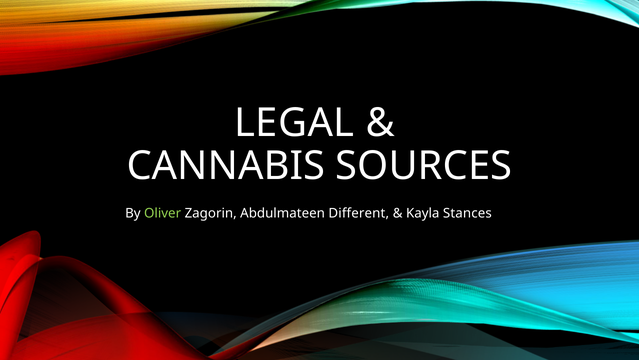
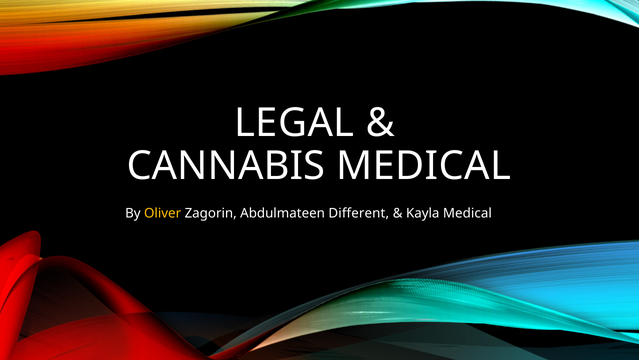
CANNABIS SOURCES: SOURCES -> MEDICAL
Oliver colour: light green -> yellow
Kayla Stances: Stances -> Medical
